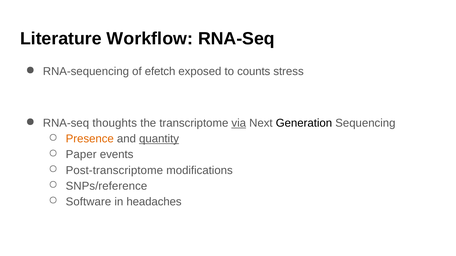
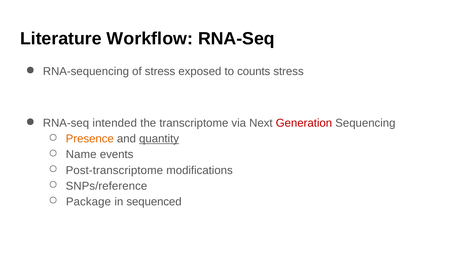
of efetch: efetch -> stress
thoughts: thoughts -> intended
via underline: present -> none
Generation colour: black -> red
Paper: Paper -> Name
Software: Software -> Package
headaches: headaches -> sequenced
